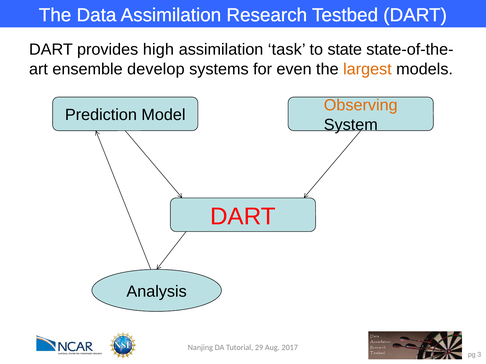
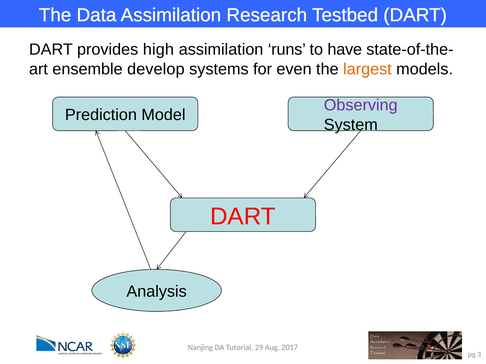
task: task -> runs
state: state -> have
Observing colour: orange -> purple
